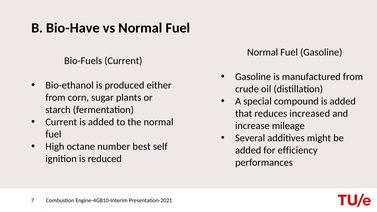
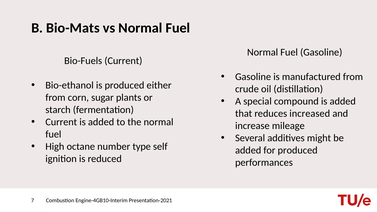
Bio-Have: Bio-Have -> Bio-Mats
best: best -> type
for efficiency: efficiency -> produced
